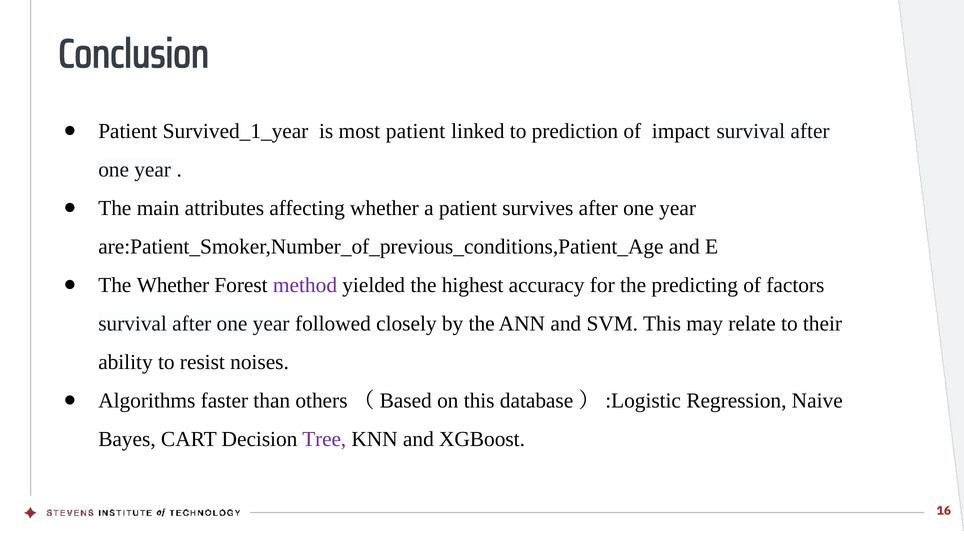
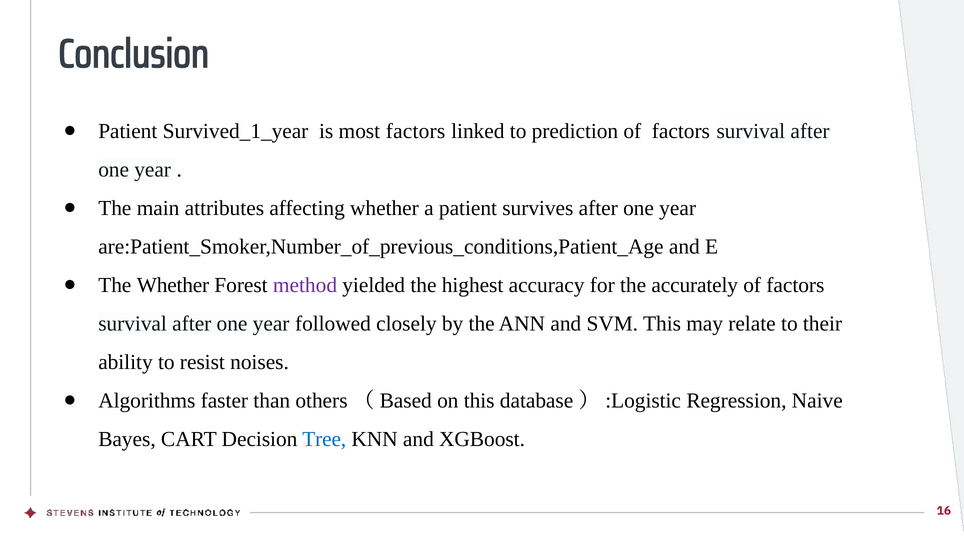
most patient: patient -> factors
prediction of impact: impact -> factors
predicting: predicting -> accurately
Tree colour: purple -> blue
